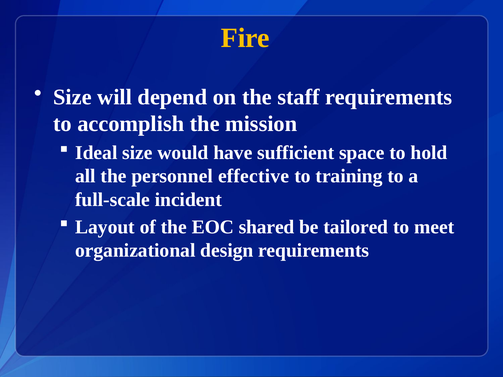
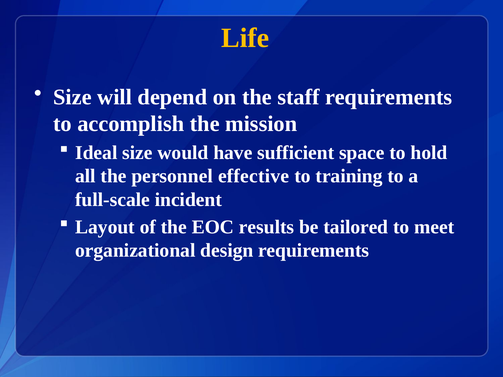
Fire: Fire -> Life
shared: shared -> results
